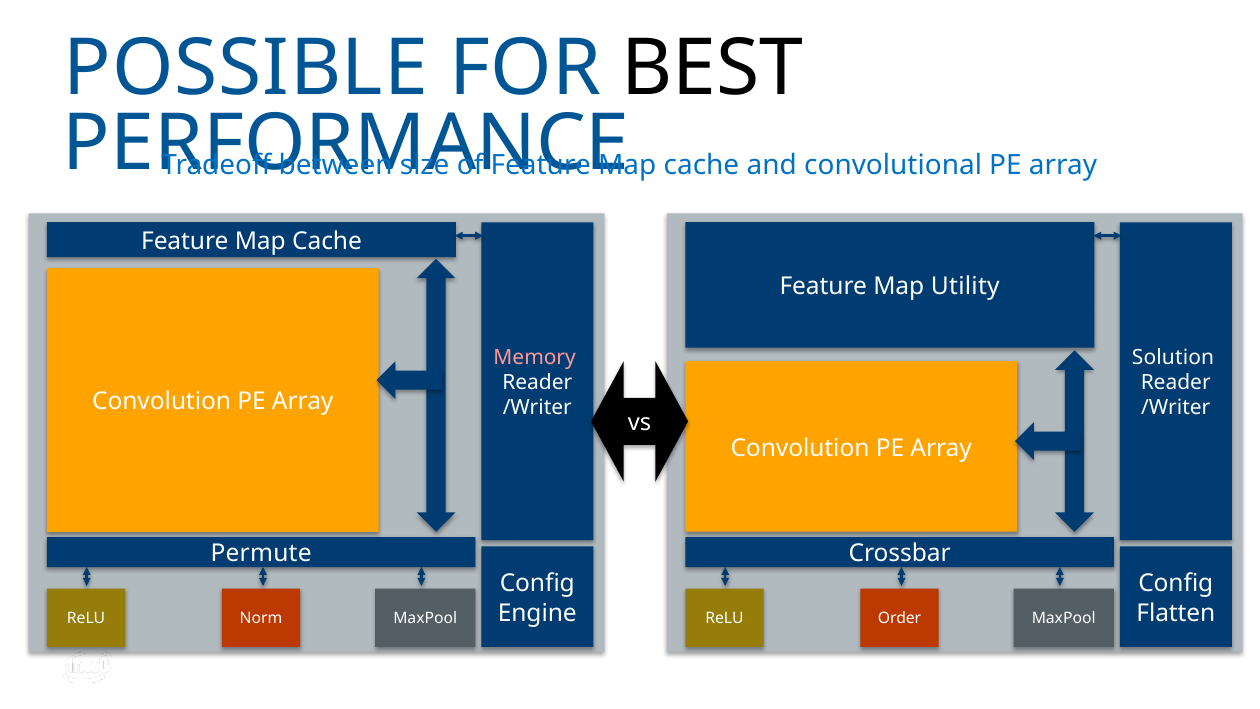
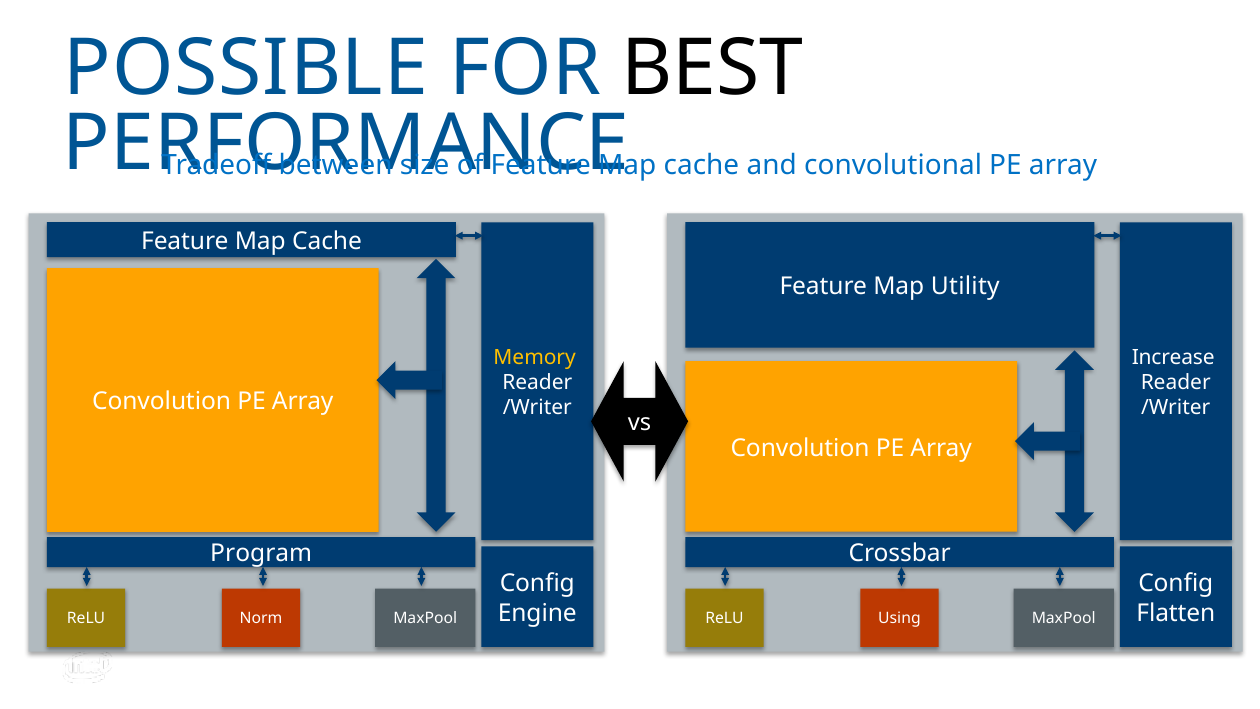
Memory colour: pink -> yellow
Solution: Solution -> Increase
Permute: Permute -> Program
Order: Order -> Using
